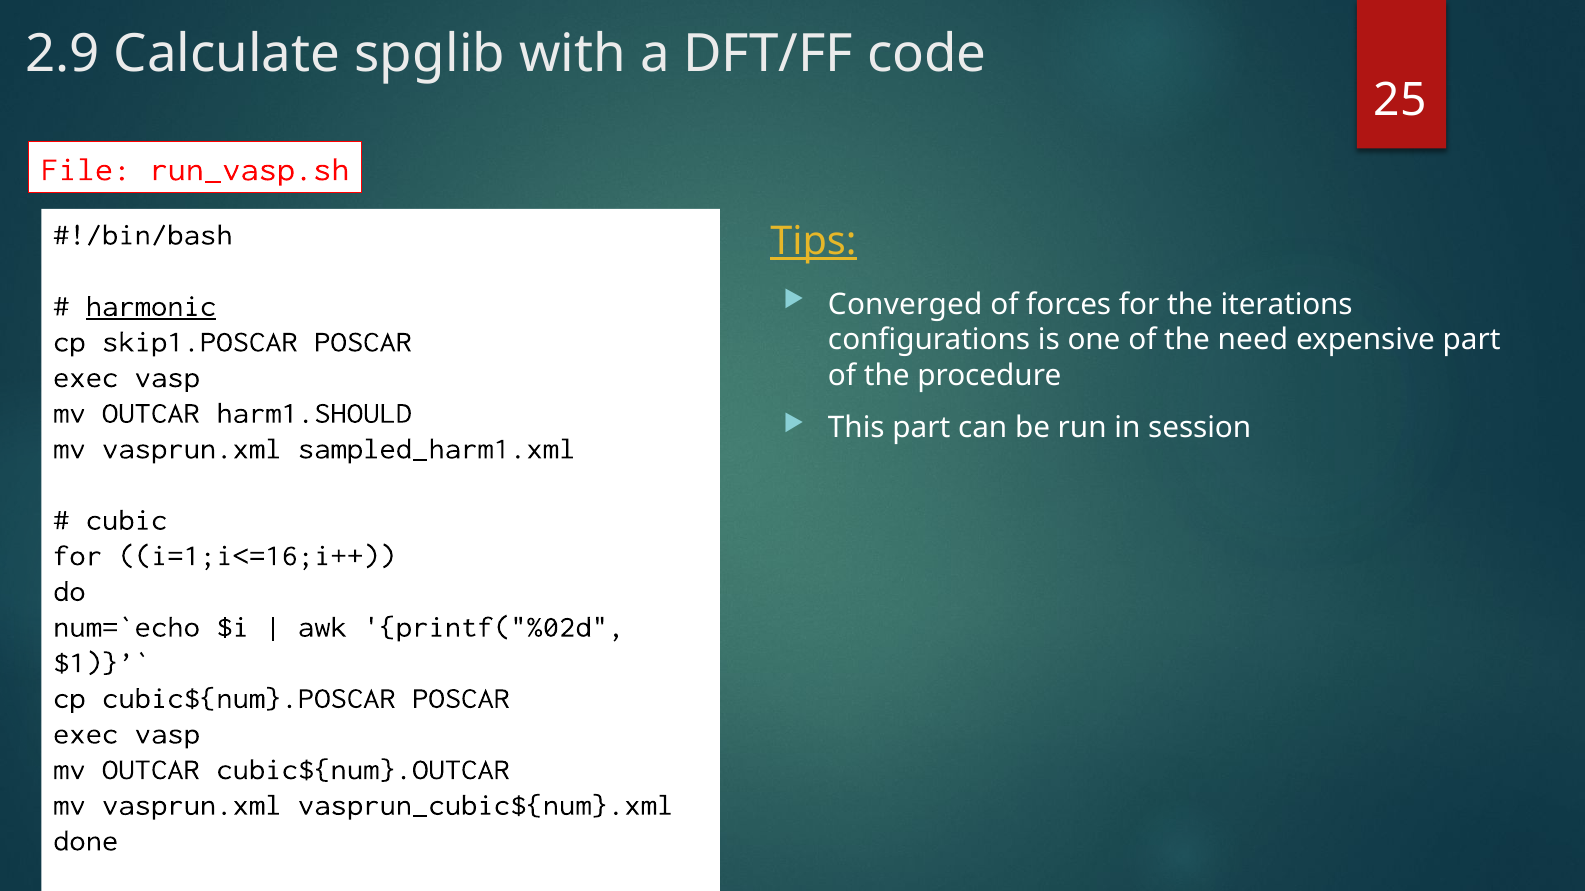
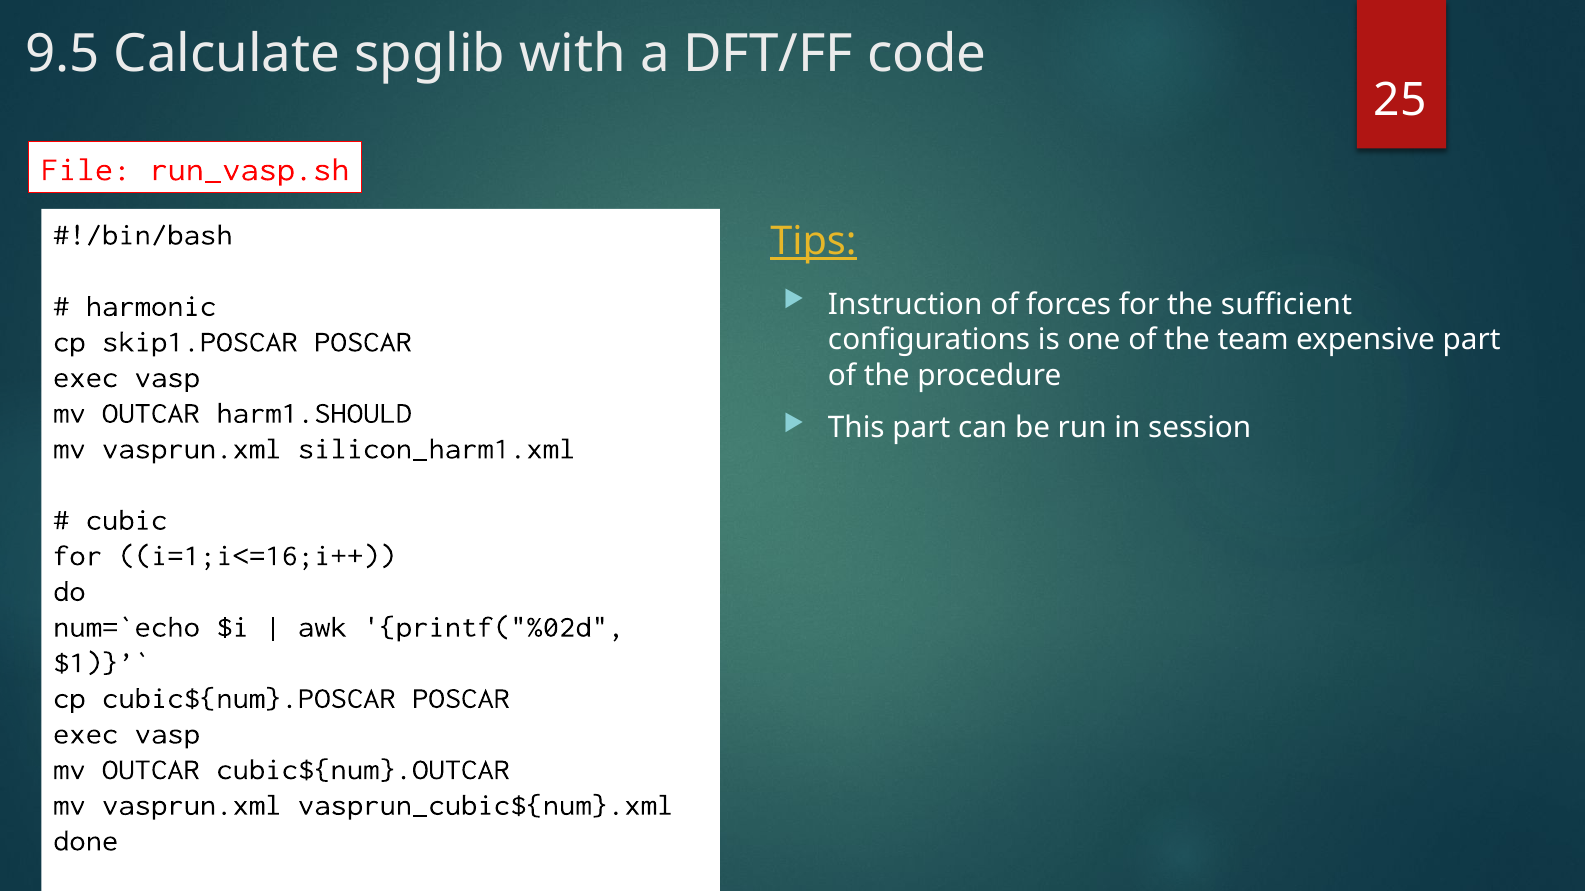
2.9: 2.9 -> 9.5
Converged: Converged -> Instruction
iterations: iterations -> sufficient
harmonic underline: present -> none
need: need -> team
sampled_harm1.xml: sampled_harm1.xml -> silicon_harm1.xml
